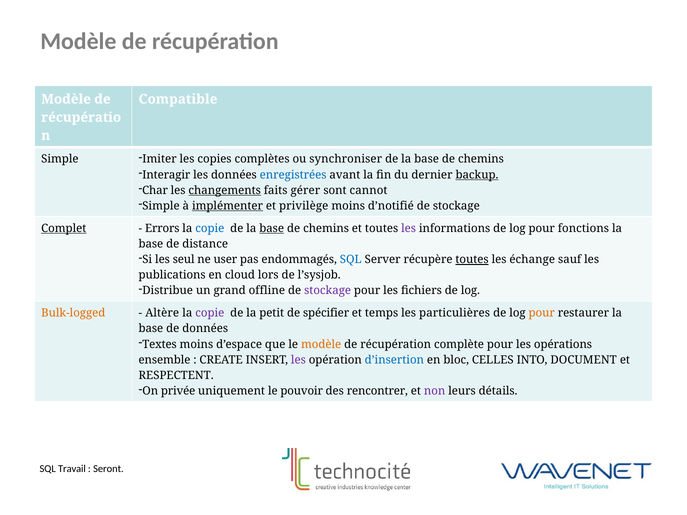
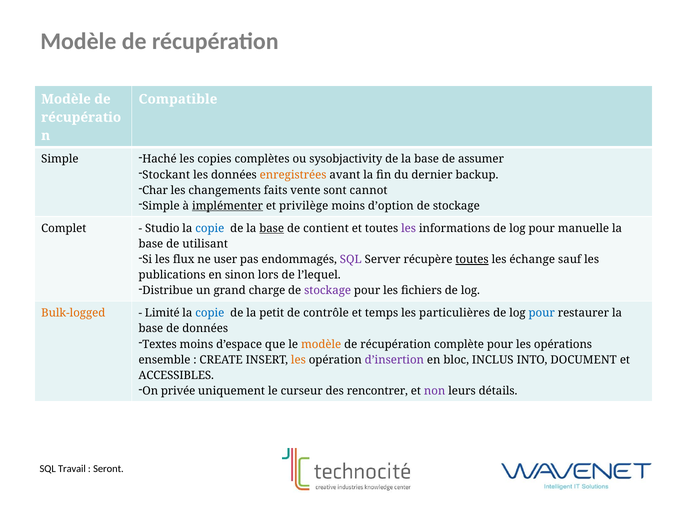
Imiter: Imiter -> Haché
synchroniser: synchroniser -> sysobjactivity
chemins at (481, 159): chemins -> assumer
Interagir: Interagir -> Stockant
enregistrées colour: blue -> orange
backup underline: present -> none
changements underline: present -> none
gérer: gérer -> vente
d’notifié: d’notifié -> d’option
Complet underline: present -> none
Errors: Errors -> Studio
chemins at (326, 229): chemins -> contient
fonctions: fonctions -> manuelle
distance: distance -> utilisant
seul: seul -> flux
SQL at (351, 260) colour: blue -> purple
cloud: cloud -> sinon
l’sysjob: l’sysjob -> l’lequel
offline: offline -> charge
Altère: Altère -> Limité
copie at (210, 313) colour: purple -> blue
spécifier: spécifier -> contrôle
pour at (542, 313) colour: orange -> blue
les at (298, 360) colour: purple -> orange
d’insertion colour: blue -> purple
CELLES: CELLES -> INCLUS
RESPECTENT: RESPECTENT -> ACCESSIBLES
pouvoir: pouvoir -> curseur
